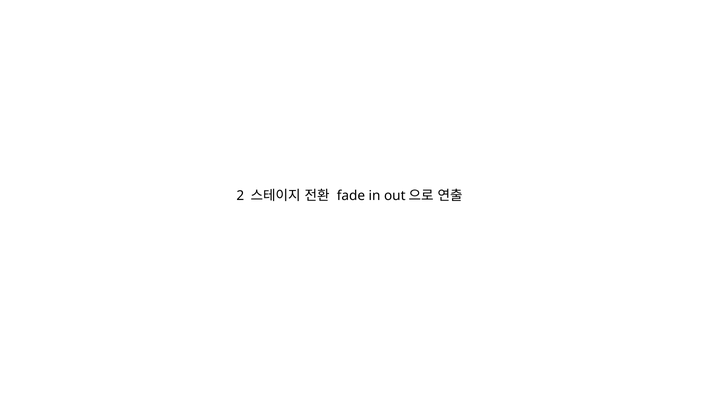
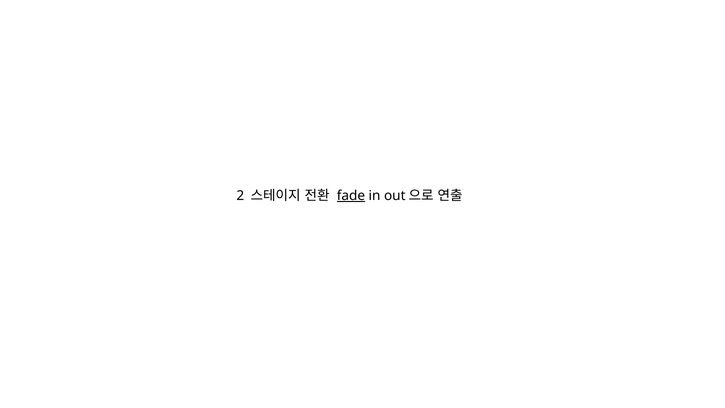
fade underline: none -> present
